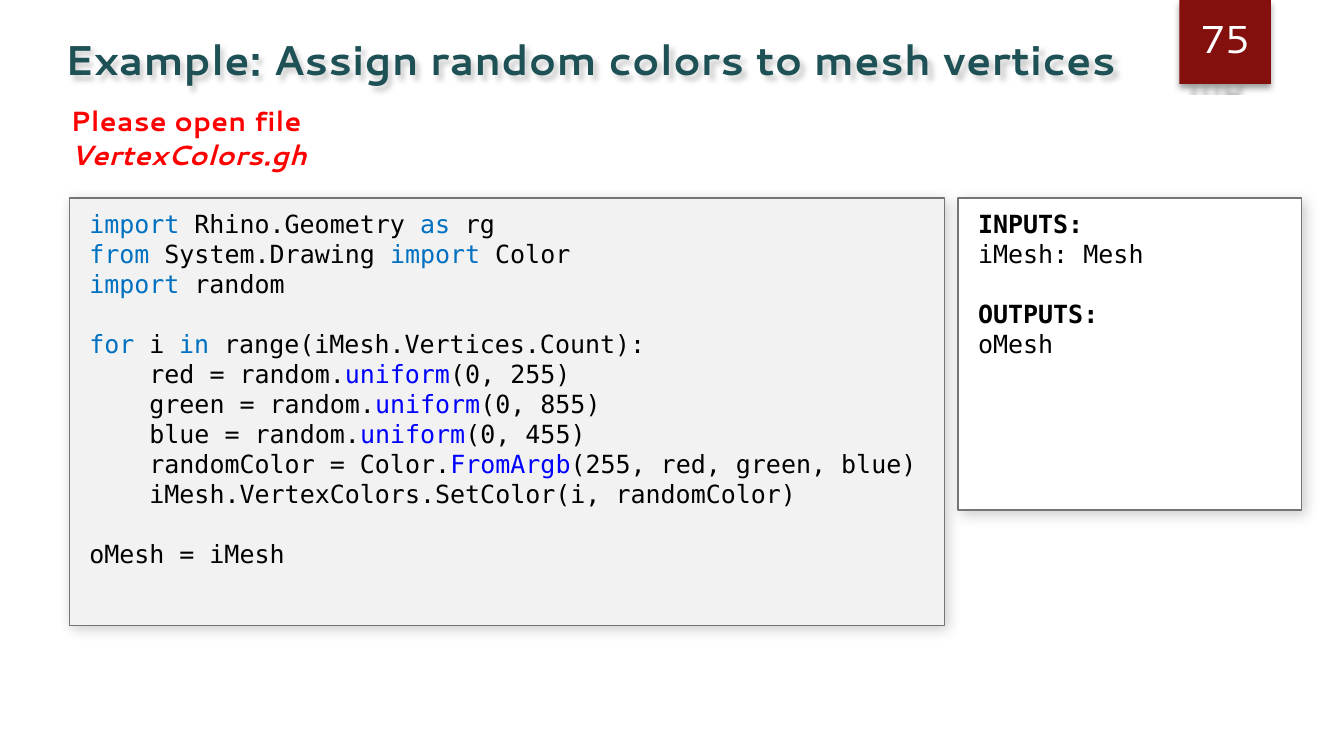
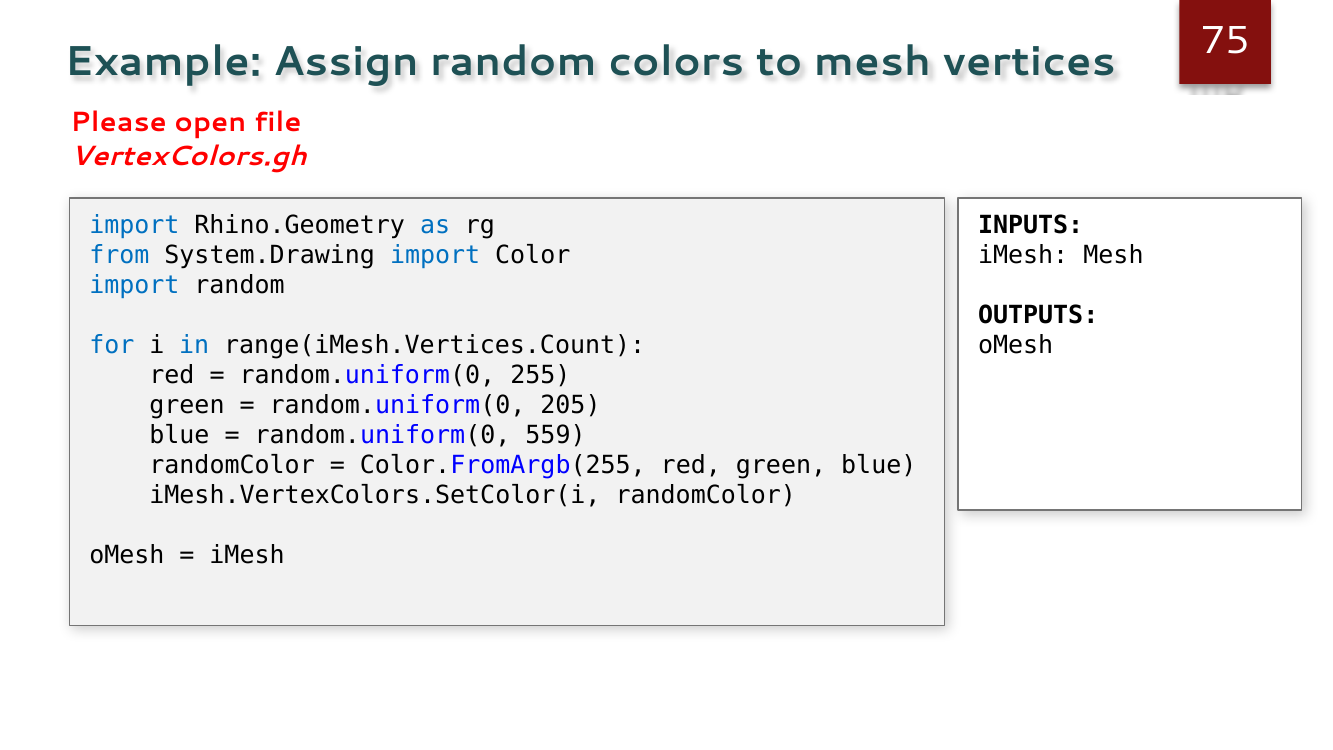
855: 855 -> 205
455: 455 -> 559
